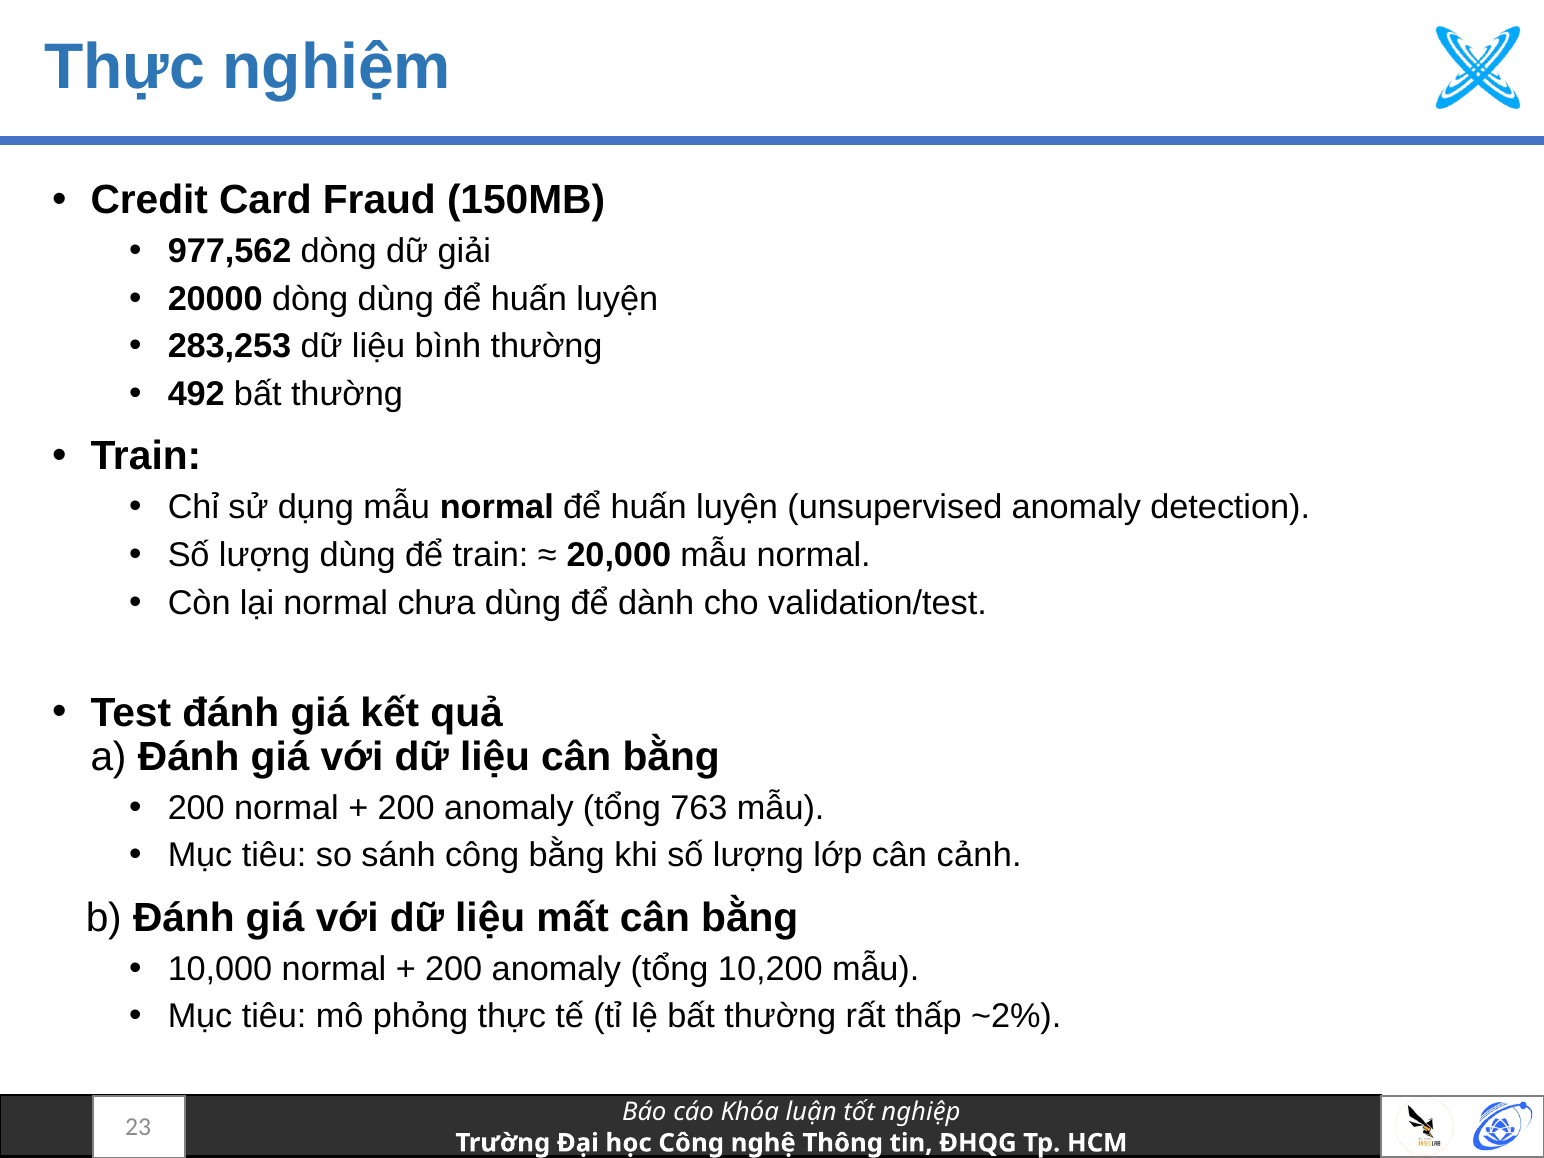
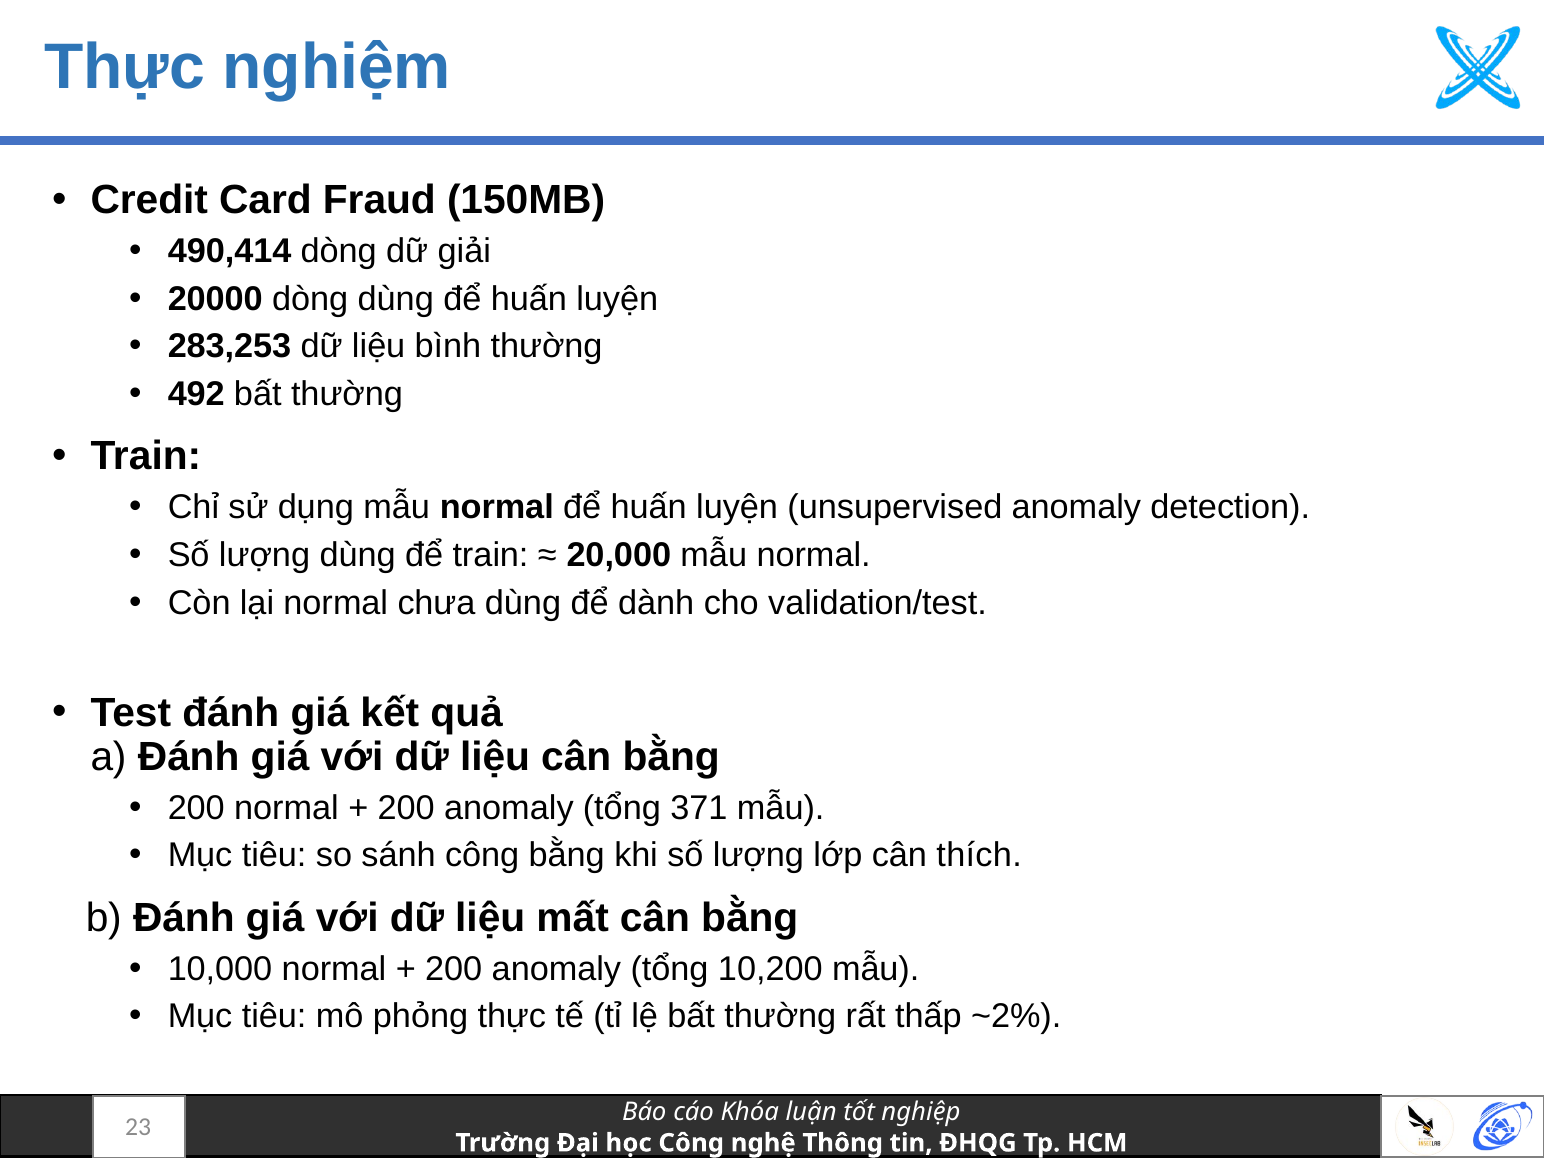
977,562: 977,562 -> 490,414
763: 763 -> 371
cảnh: cảnh -> thích
